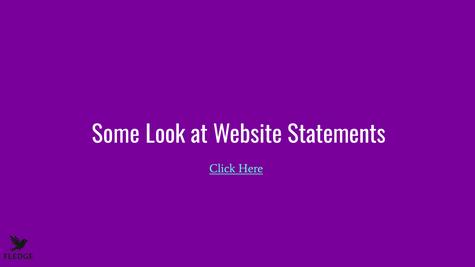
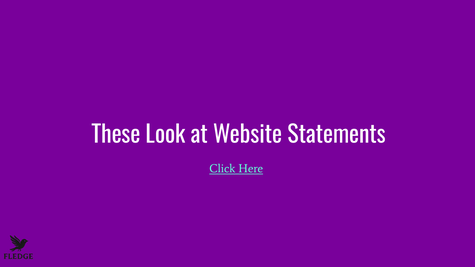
Some: Some -> These
